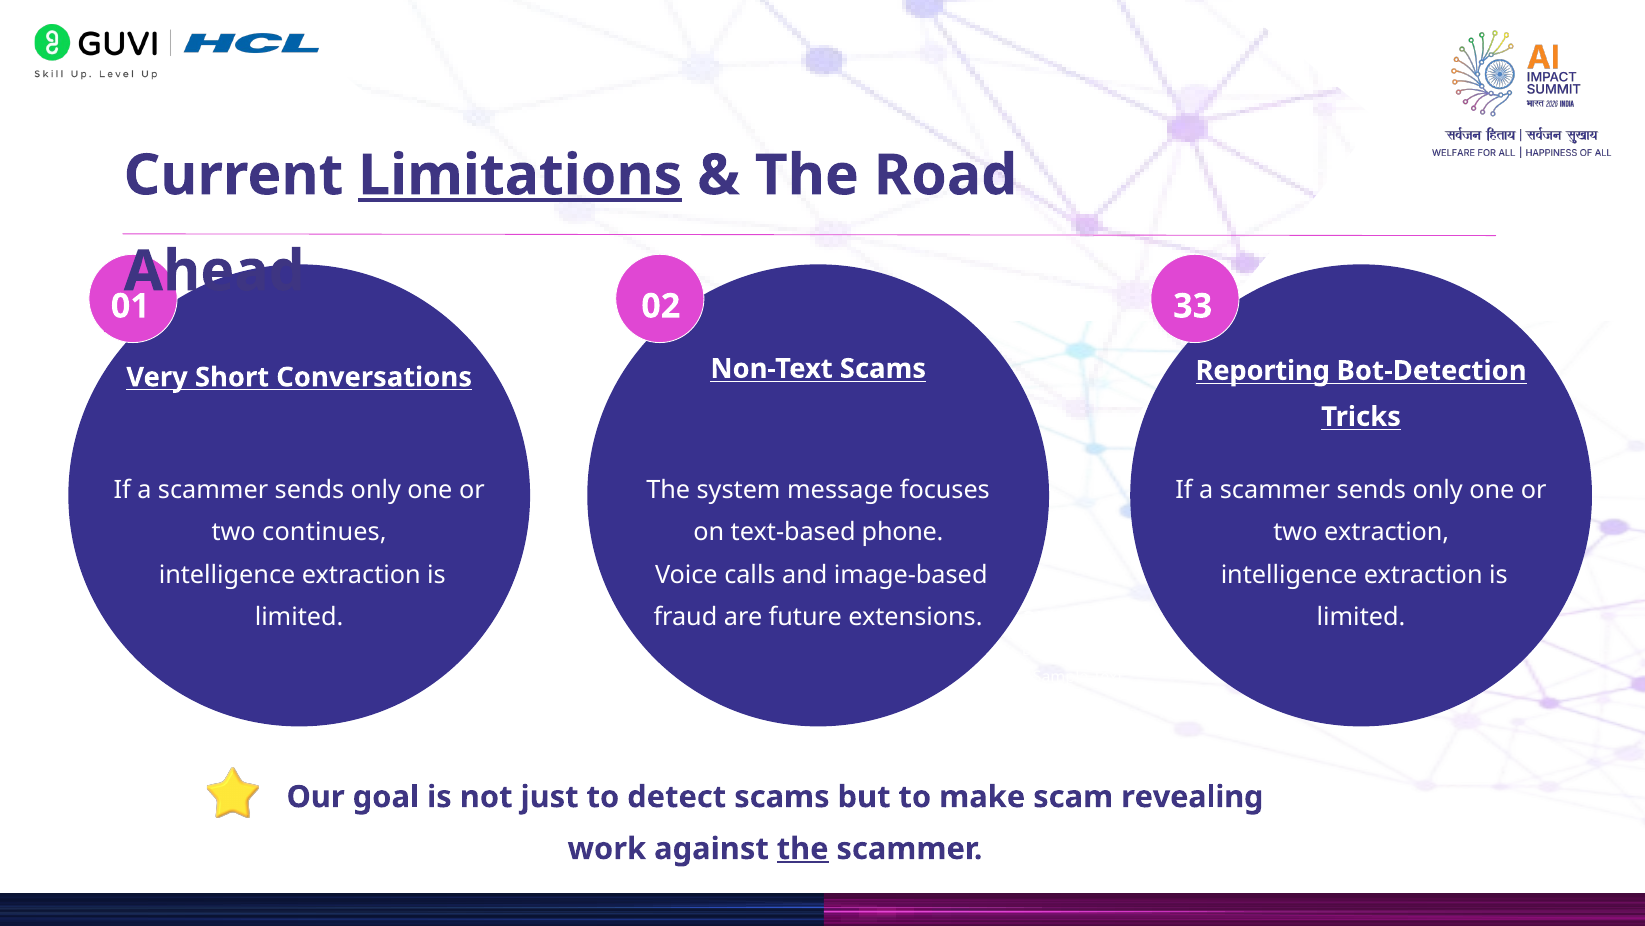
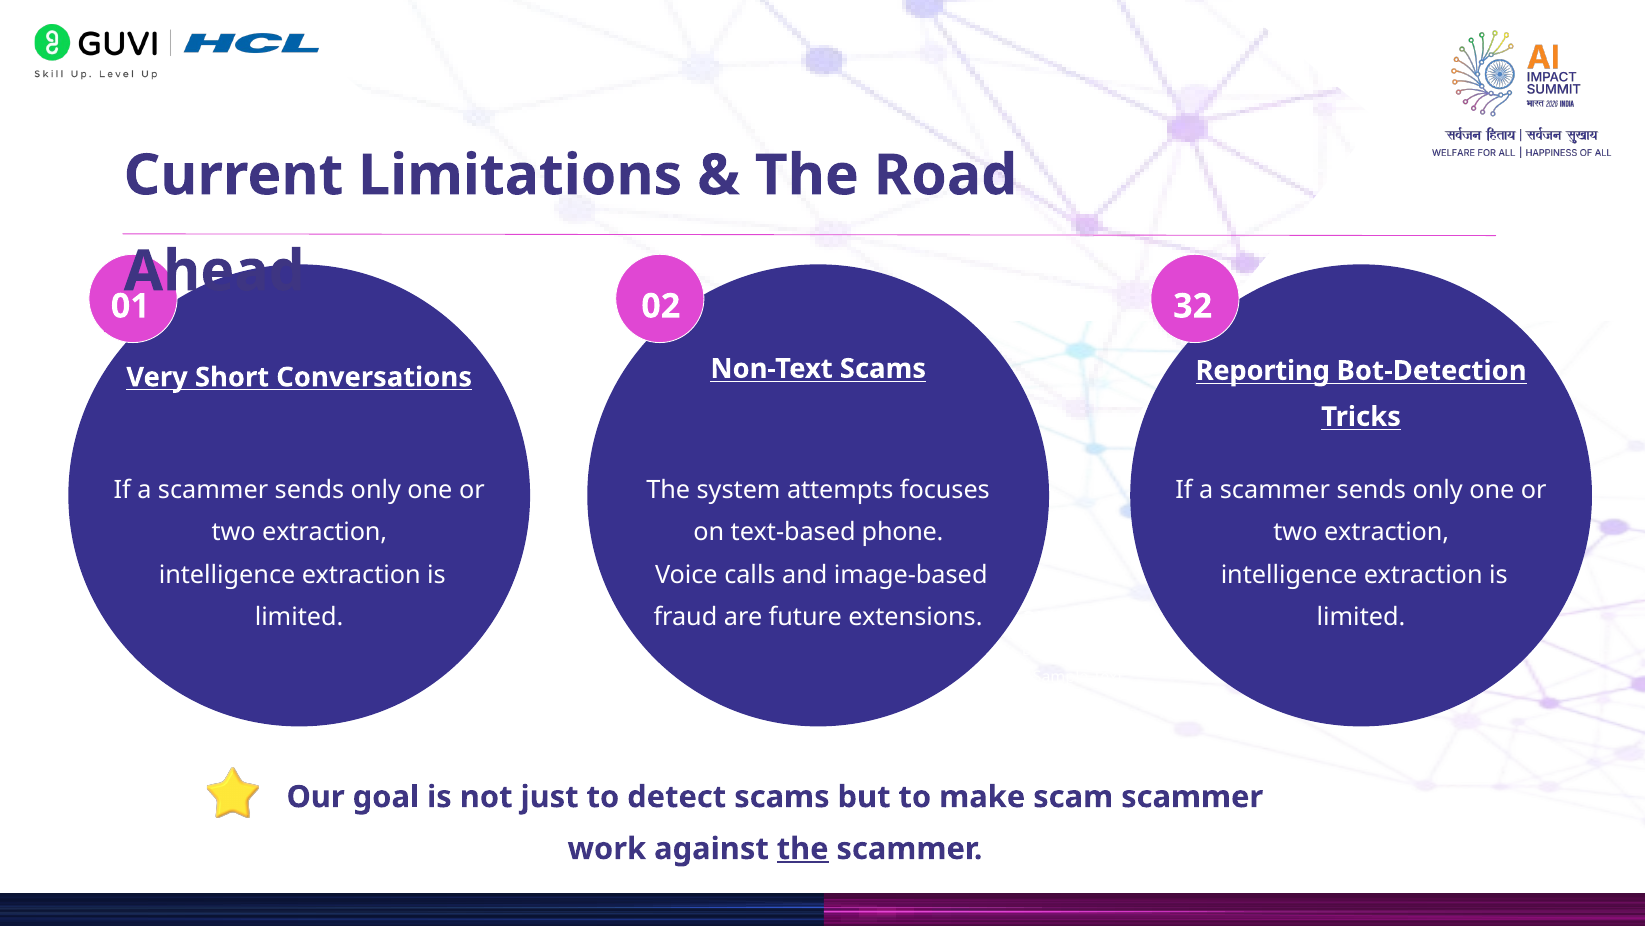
Limitations underline: present -> none
33: 33 -> 32
message: message -> attempts
continues at (324, 532): continues -> extraction
scam revealing: revealing -> scammer
